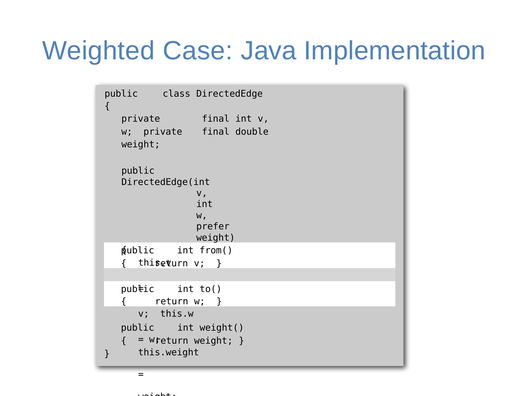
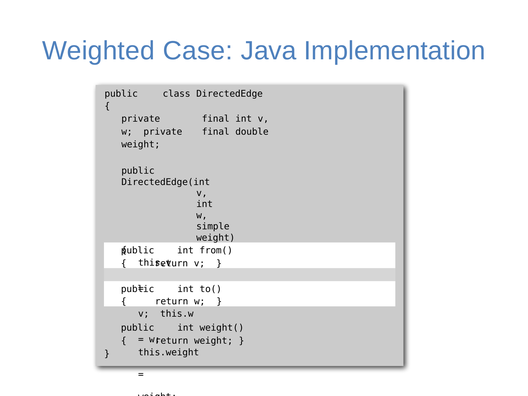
prefer: prefer -> simple
